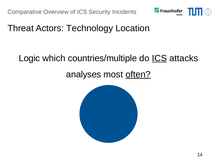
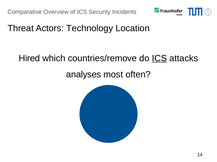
Logic: Logic -> Hired
countries/multiple: countries/multiple -> countries/remove
often underline: present -> none
